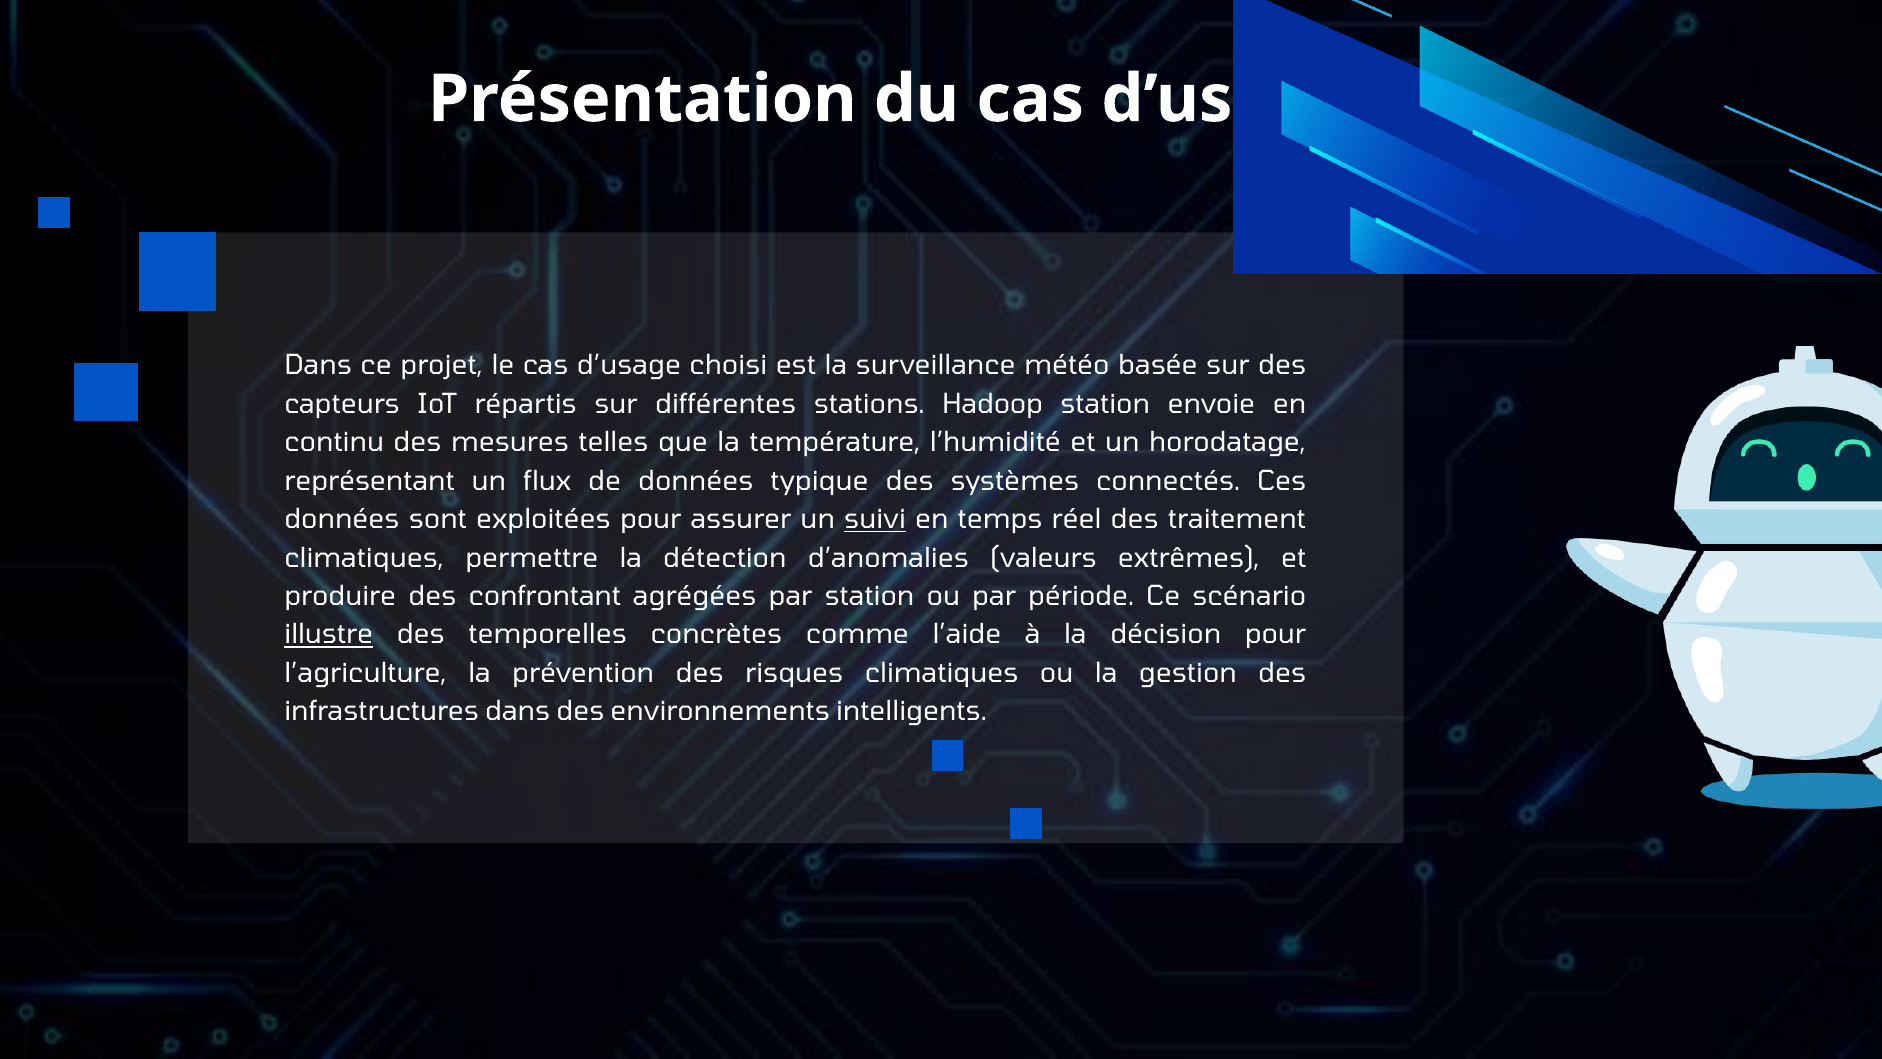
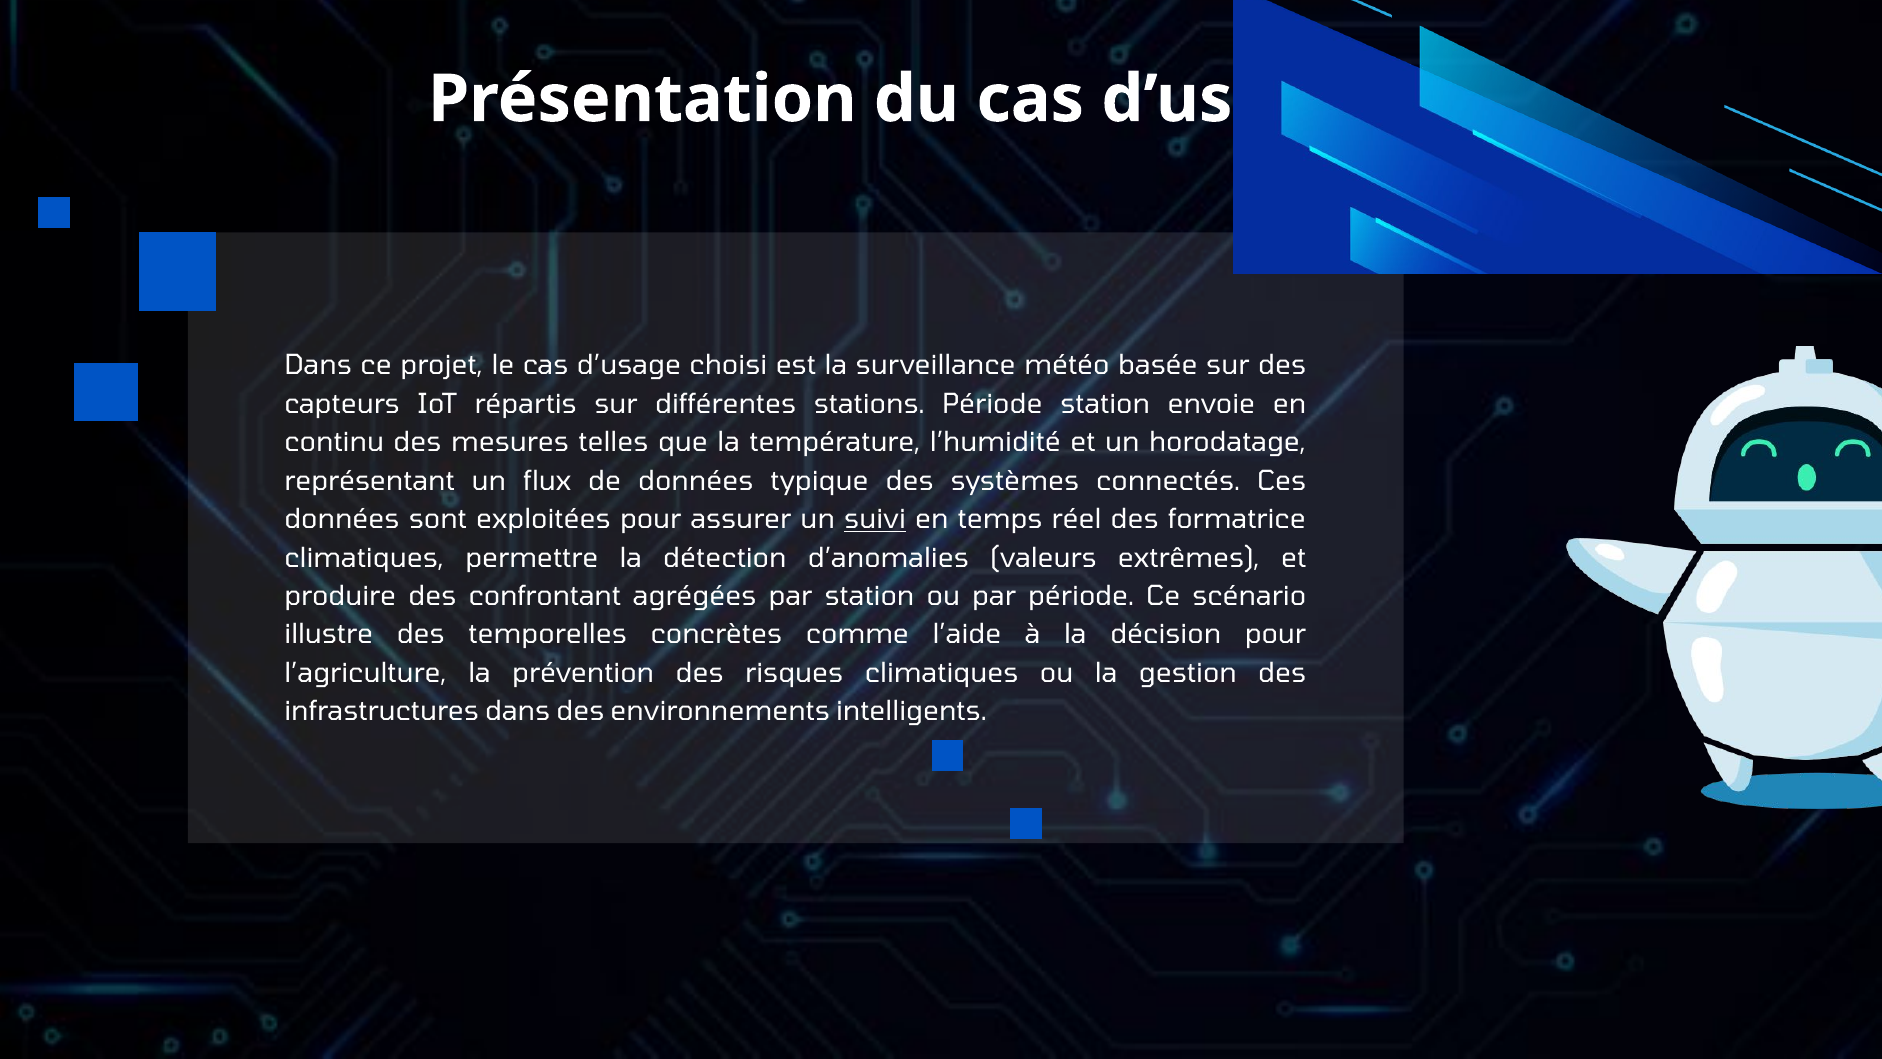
stations Hadoop: Hadoop -> Période
traitement: traitement -> formatrice
illustre underline: present -> none
